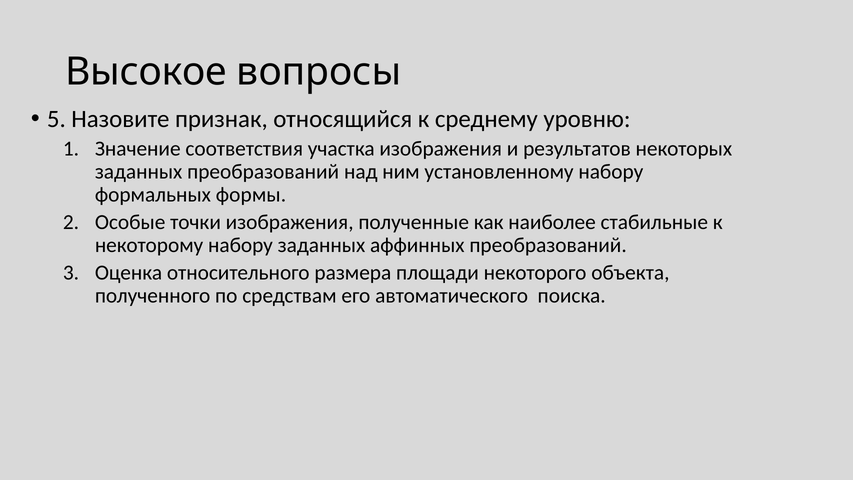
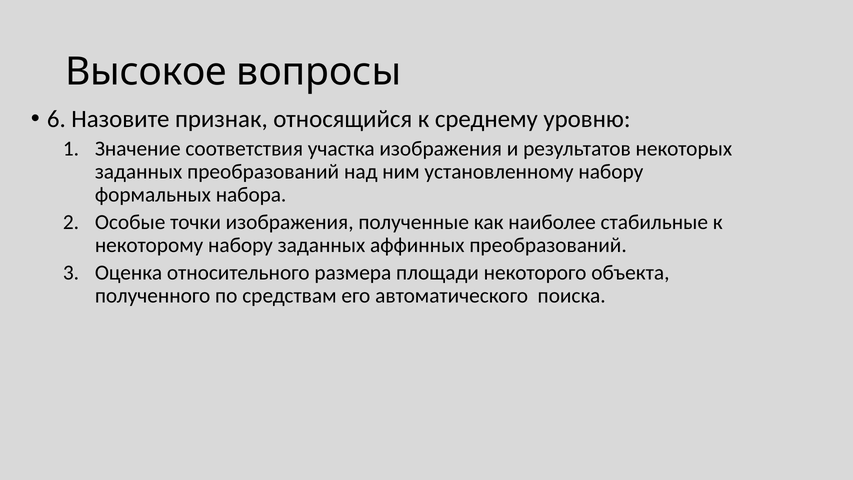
5: 5 -> 6
формы: формы -> набора
